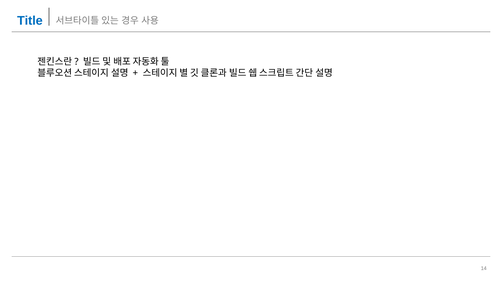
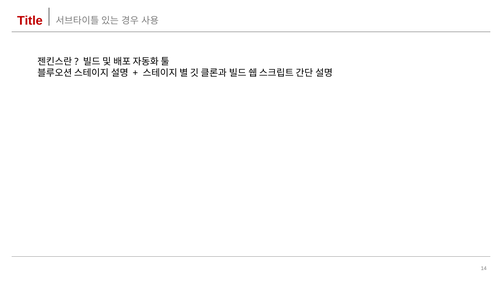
Title colour: blue -> red
